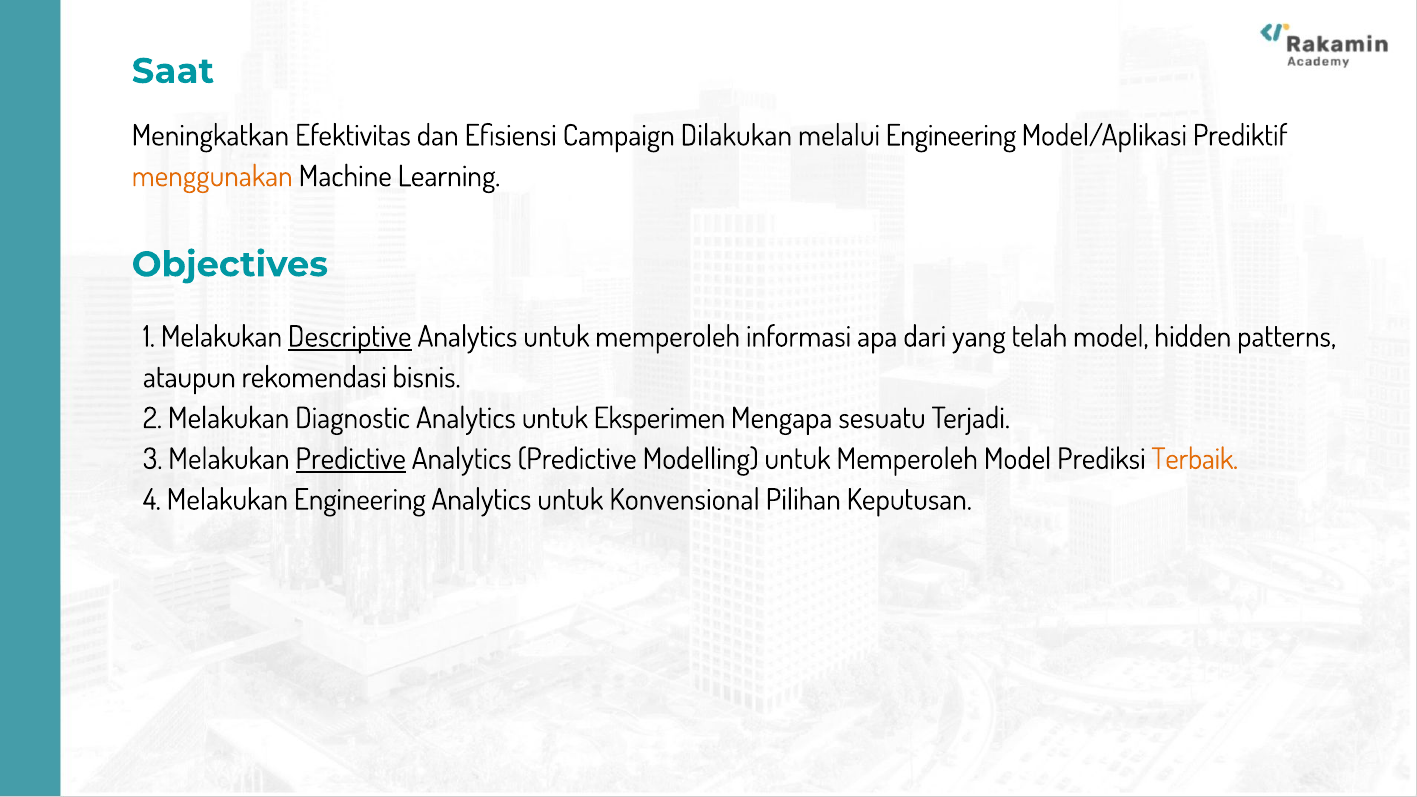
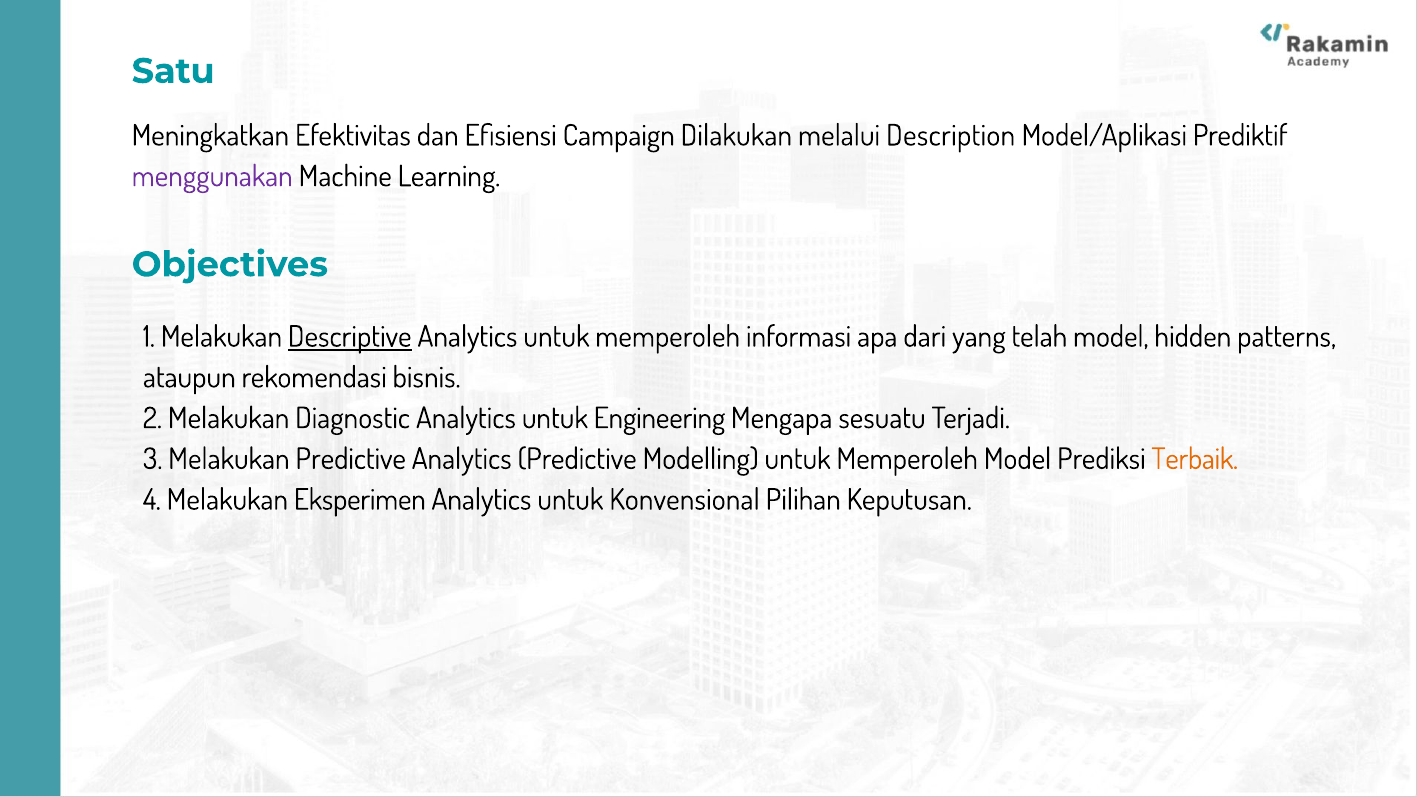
Saat: Saat -> Satu
melalui Engineering: Engineering -> Description
menggunakan colour: orange -> purple
Eksperimen: Eksperimen -> Engineering
Predictive at (351, 459) underline: present -> none
Melakukan Engineering: Engineering -> Eksperimen
